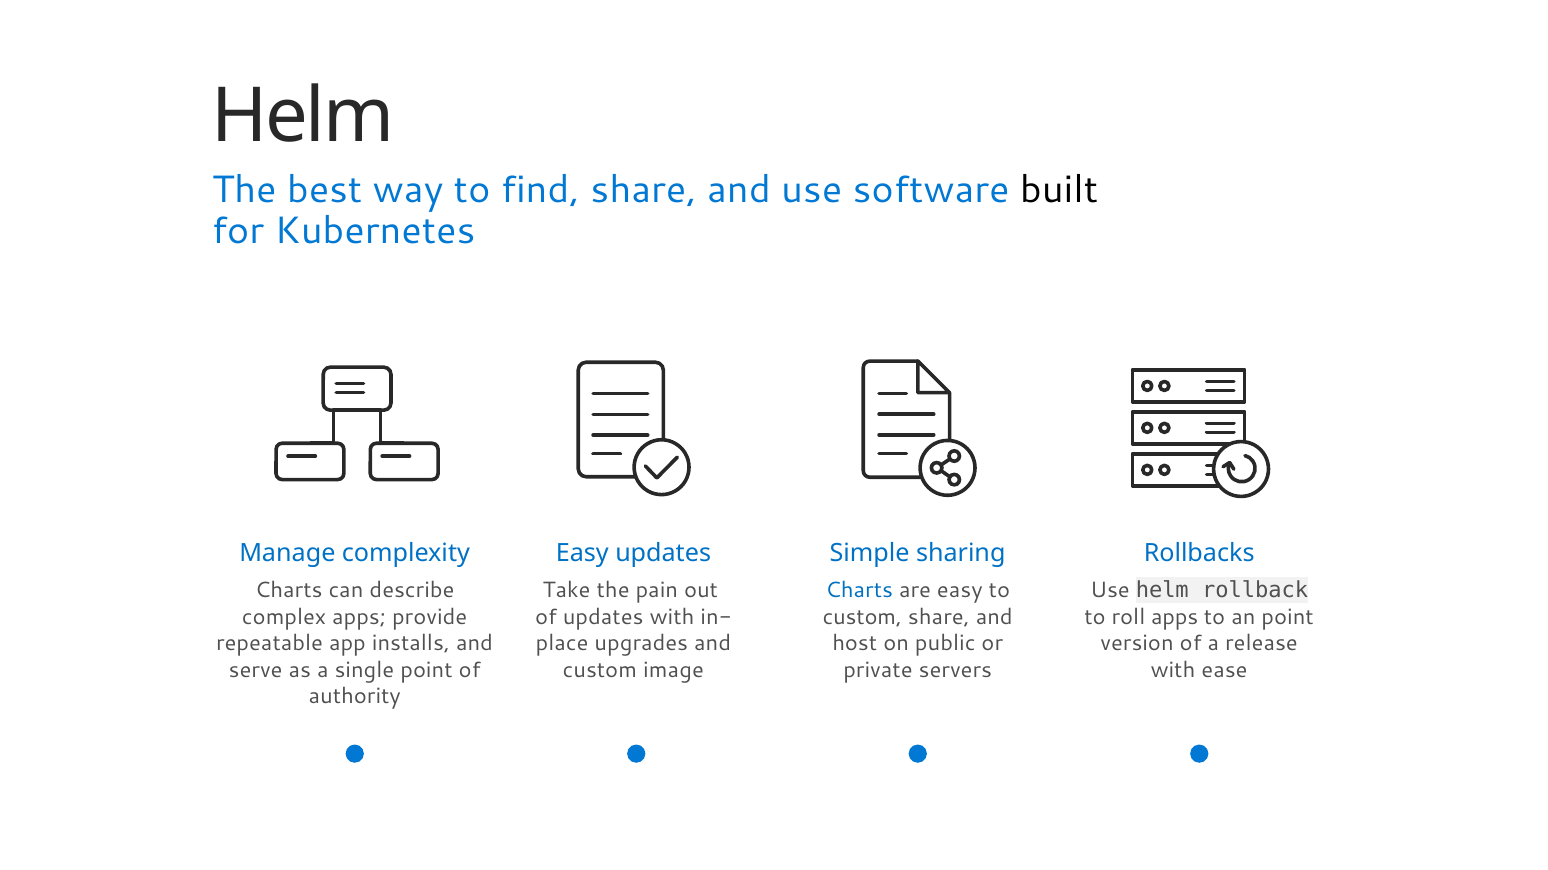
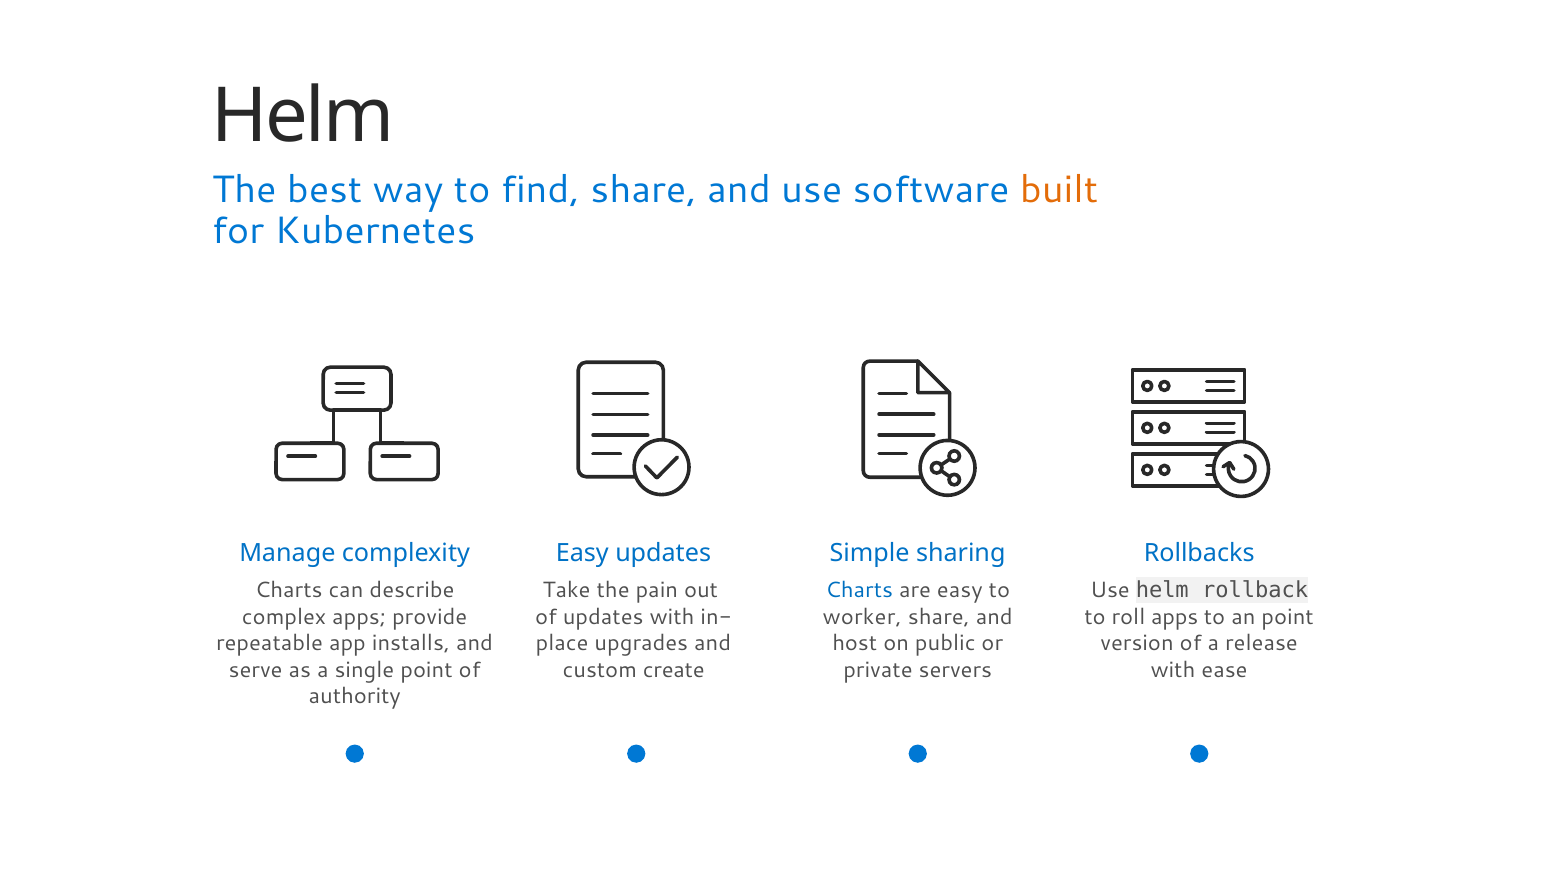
built colour: black -> orange
custom at (862, 618): custom -> worker
image: image -> create
